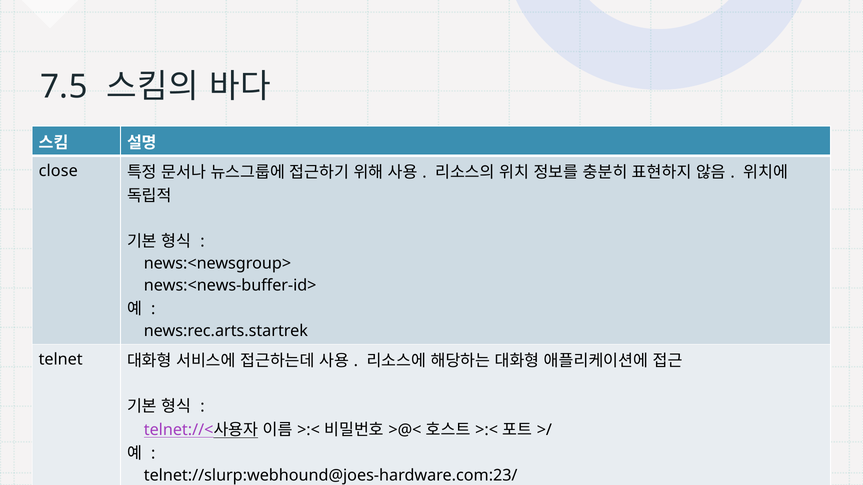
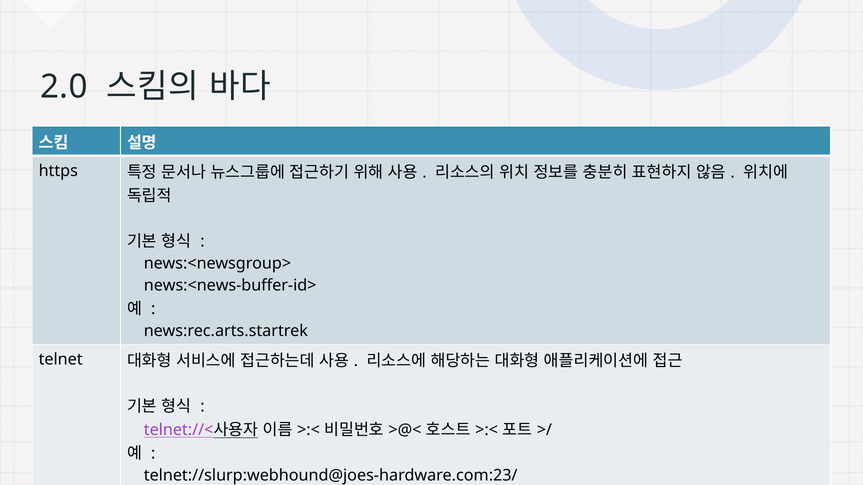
7.5: 7.5 -> 2.0
close: close -> https
